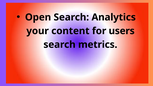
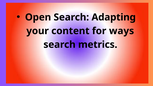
Analytics: Analytics -> Adapting
users: users -> ways
